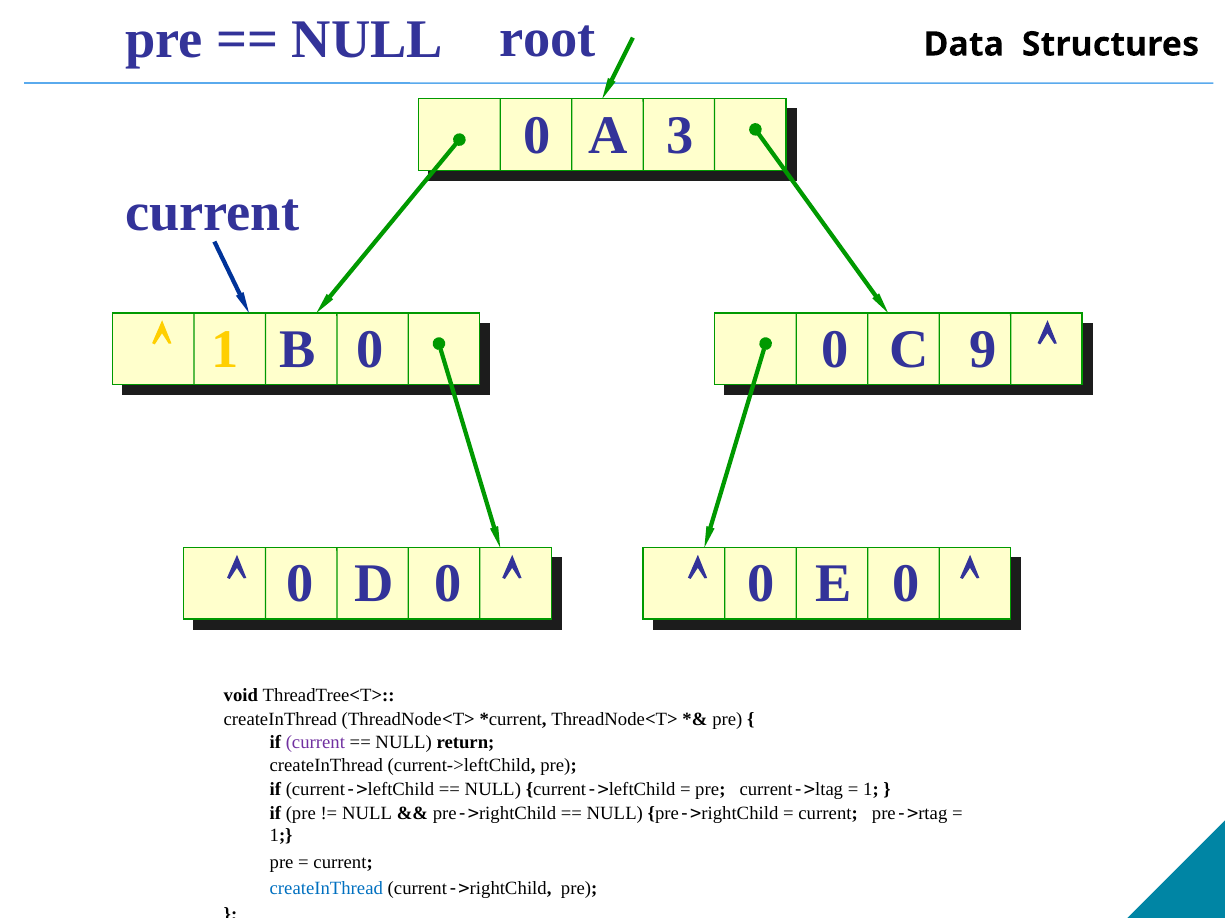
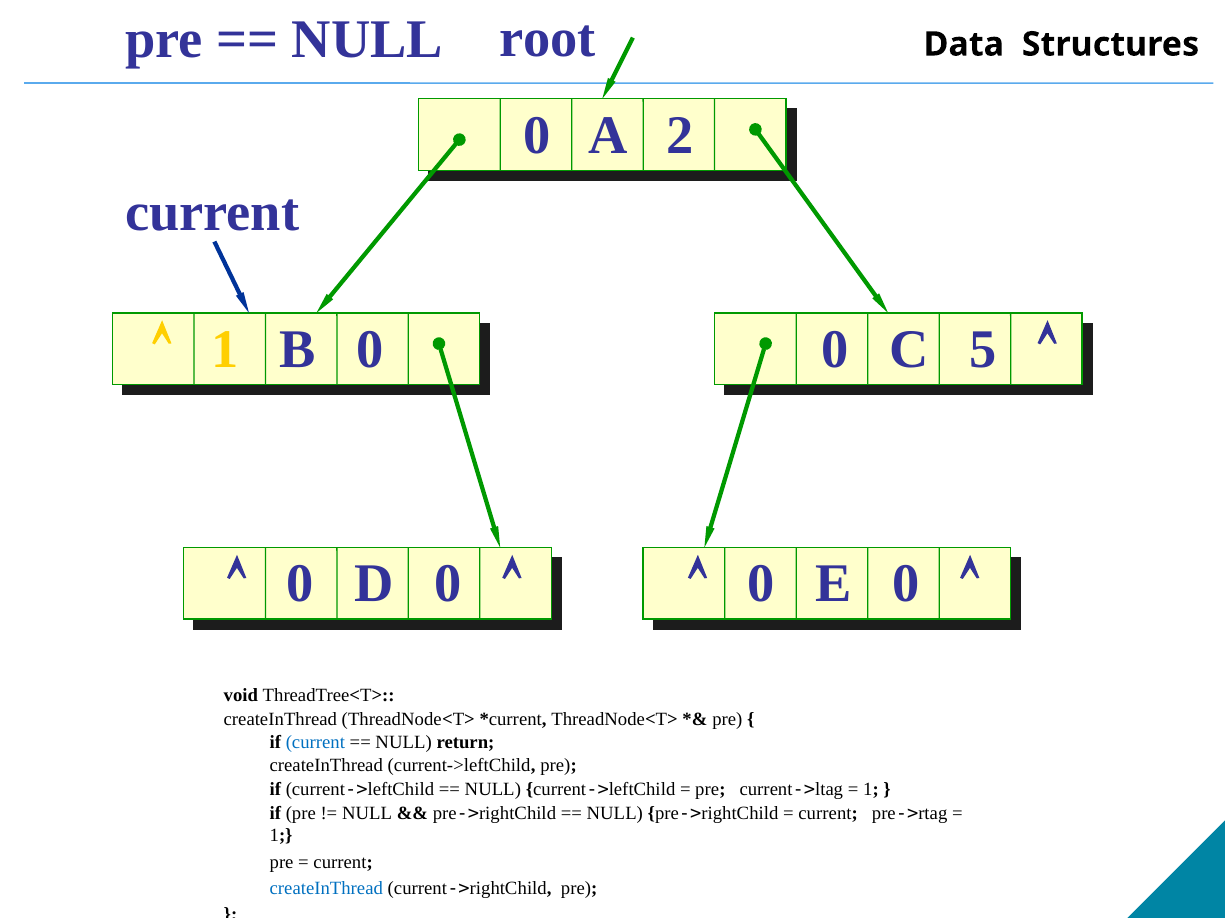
3: 3 -> 2
9: 9 -> 5
current at (315, 743) colour: purple -> blue
